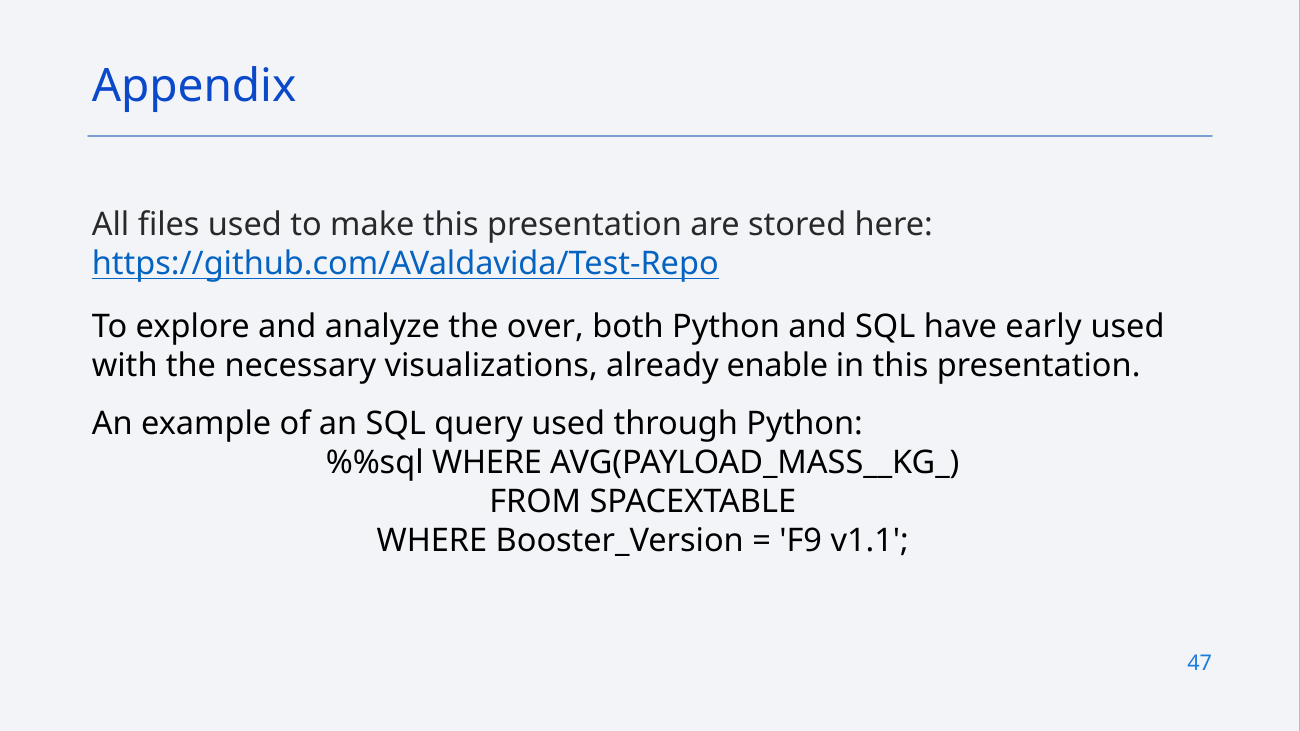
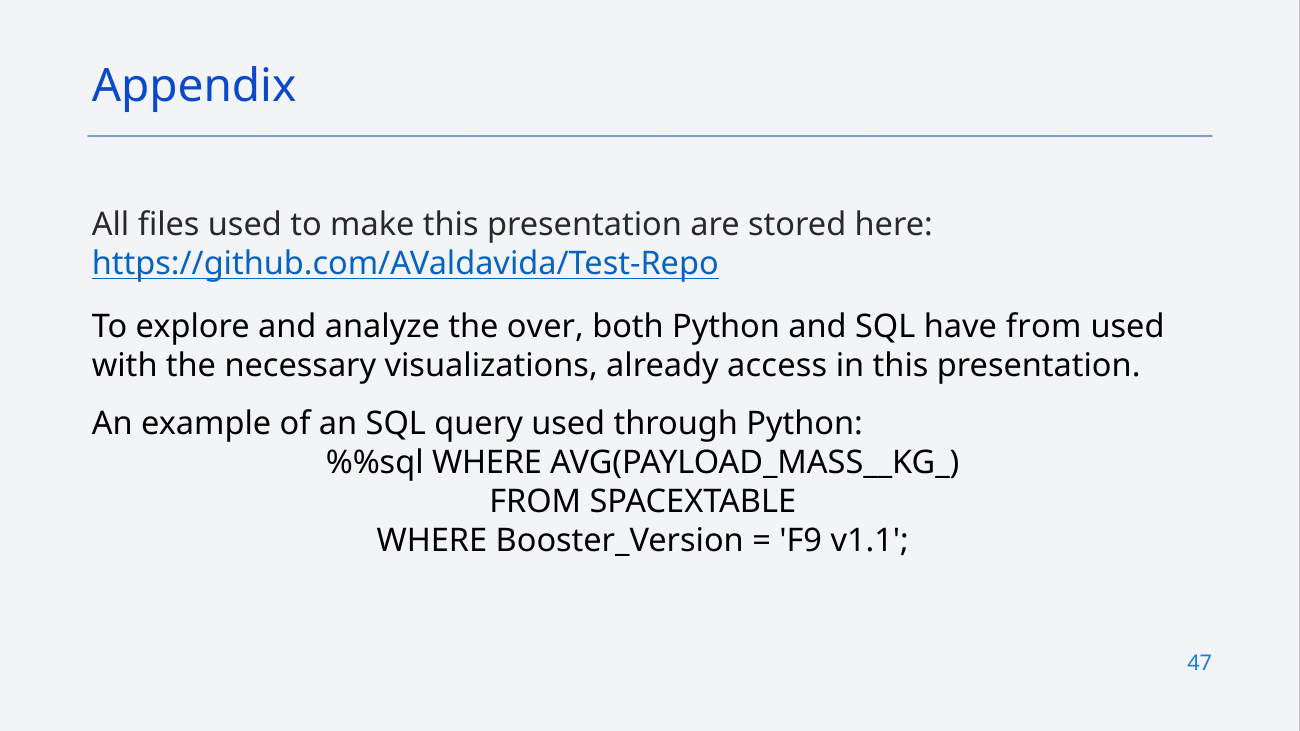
have early: early -> from
enable: enable -> access
